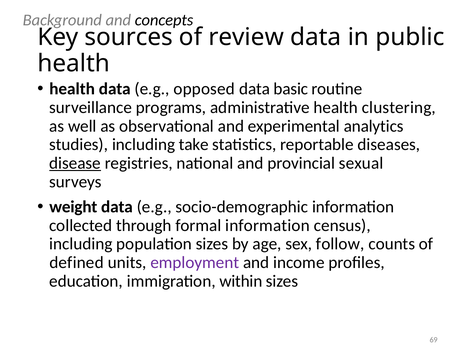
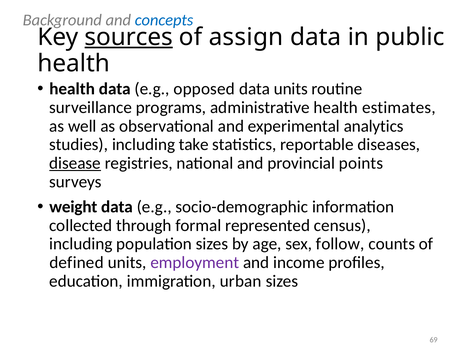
concepts colour: black -> blue
sources underline: none -> present
review: review -> assign
data basic: basic -> units
clustering: clustering -> estimates
sexual: sexual -> points
formal information: information -> represented
within: within -> urban
